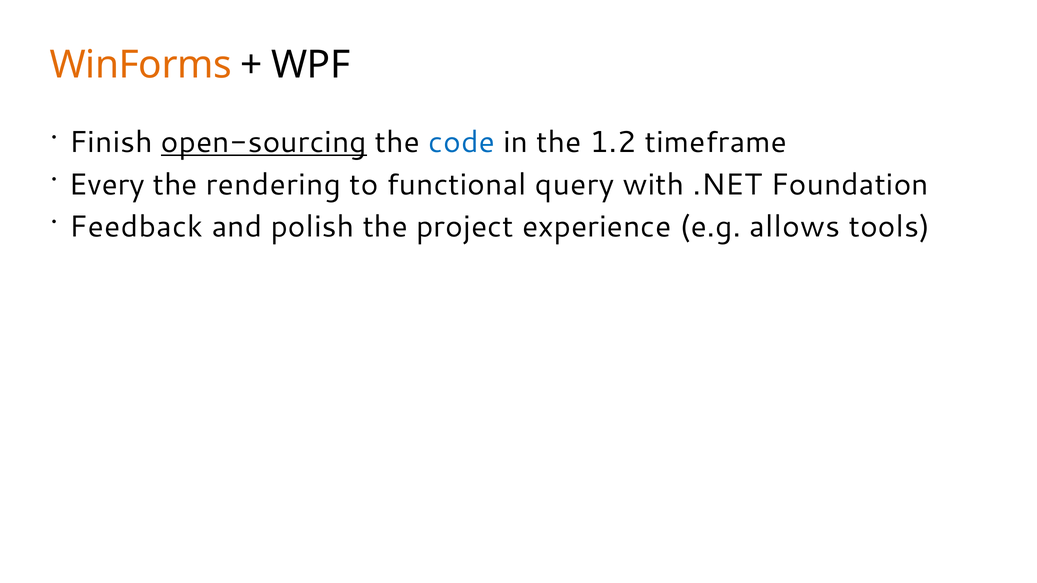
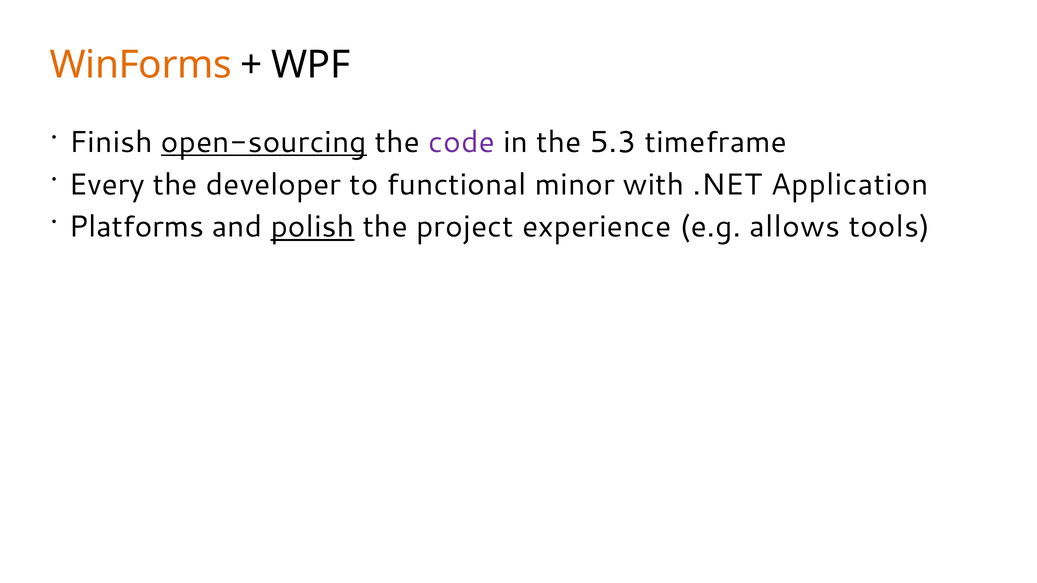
code colour: blue -> purple
1.2: 1.2 -> 5.3
rendering: rendering -> developer
query: query -> minor
Foundation: Foundation -> Application
Feedback: Feedback -> Platforms
polish underline: none -> present
